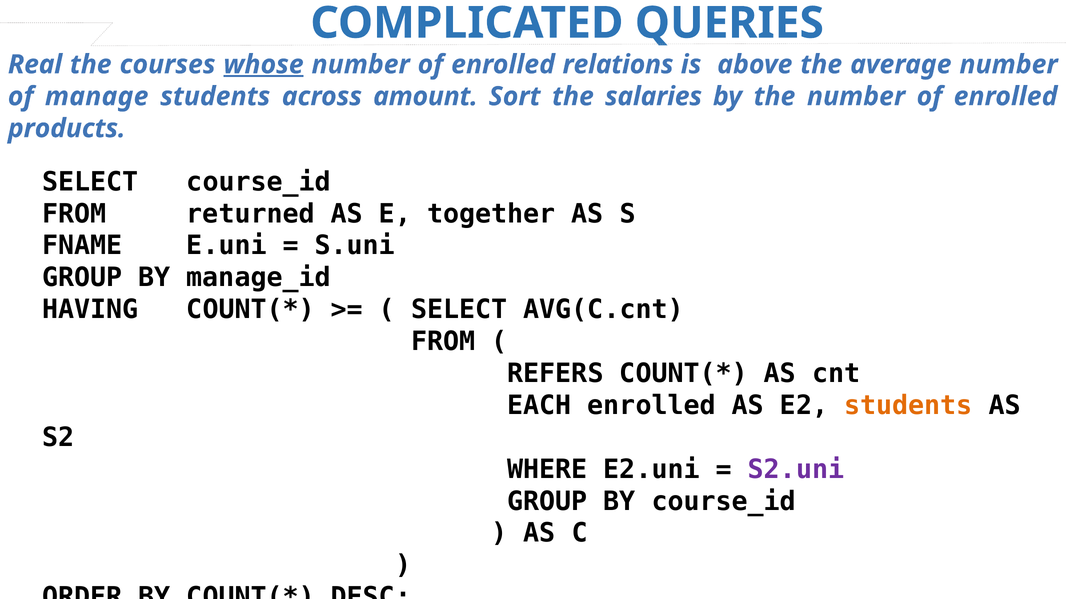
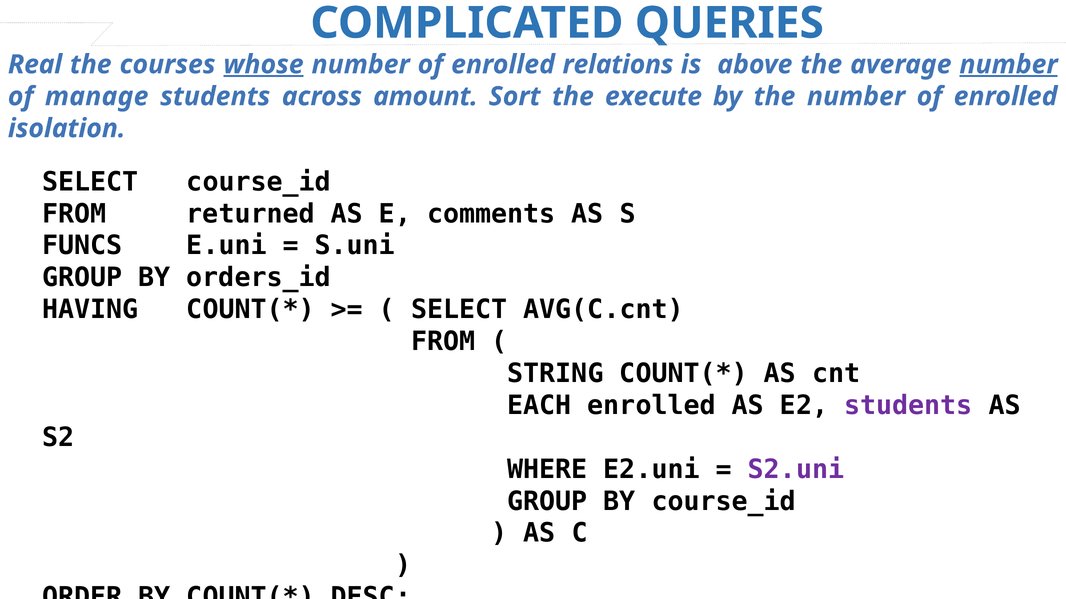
number at (1009, 65) underline: none -> present
salaries: salaries -> execute
products: products -> isolation
together: together -> comments
FNAME: FNAME -> FUNCS
manage_id: manage_id -> orders_id
REFERS: REFERS -> STRING
students at (908, 406) colour: orange -> purple
